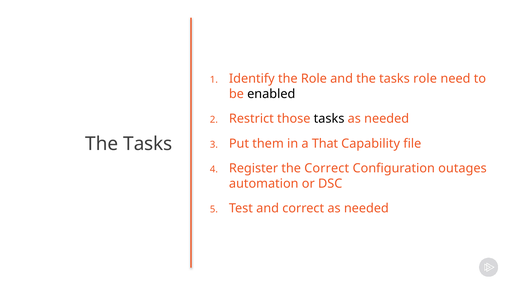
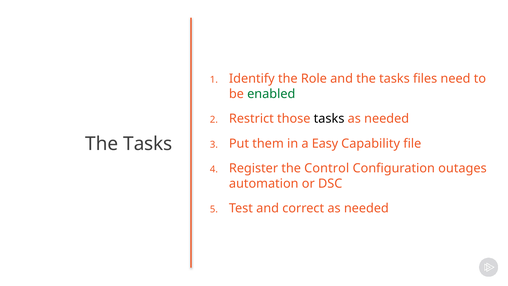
tasks role: role -> files
enabled colour: black -> green
That: That -> Easy
the Correct: Correct -> Control
